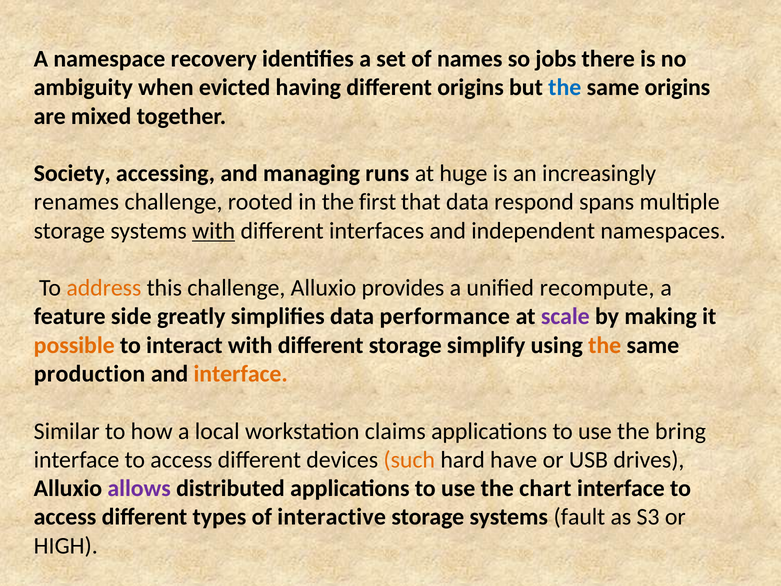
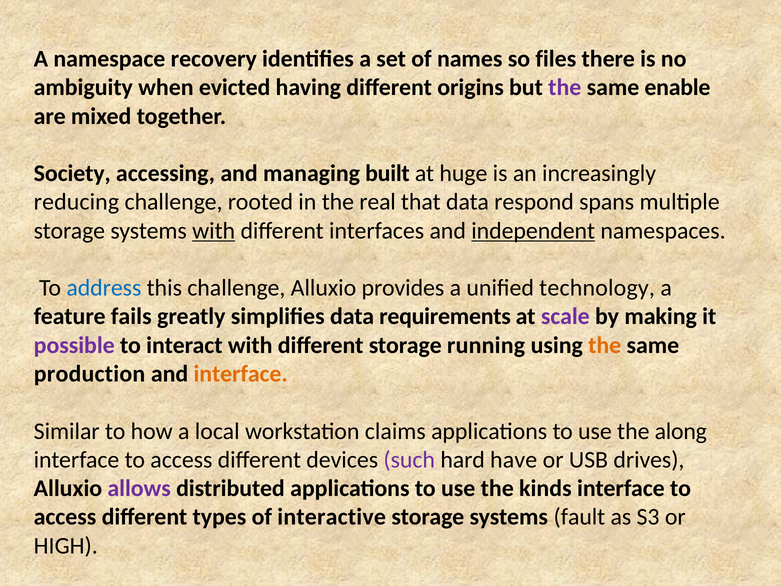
jobs: jobs -> files
the at (565, 87) colour: blue -> purple
same origins: origins -> enable
runs: runs -> built
renames: renames -> reducing
first: first -> real
independent underline: none -> present
address colour: orange -> blue
recompute: recompute -> technology
side: side -> fails
performance: performance -> requirements
possible colour: orange -> purple
simplify: simplify -> running
bring: bring -> along
such colour: orange -> purple
chart: chart -> kinds
